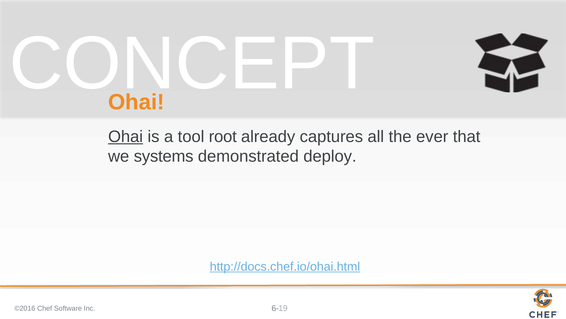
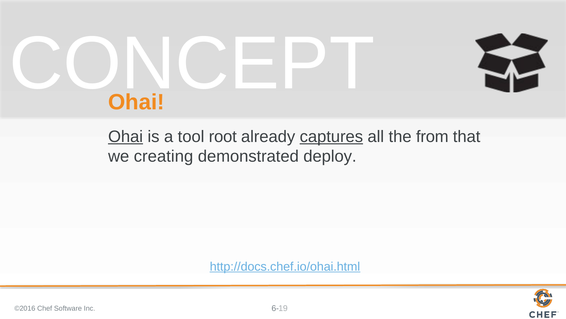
captures underline: none -> present
ever: ever -> from
systems: systems -> creating
